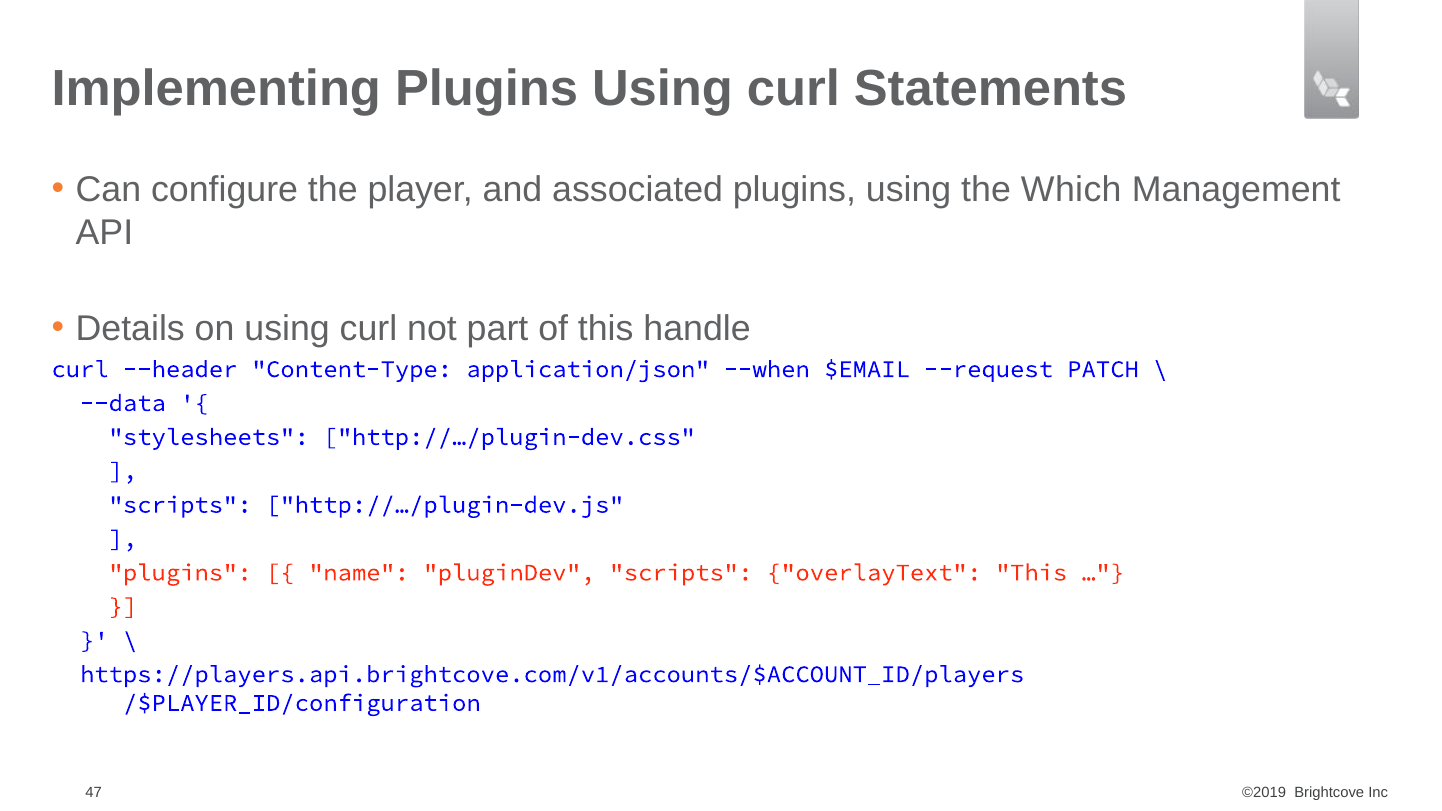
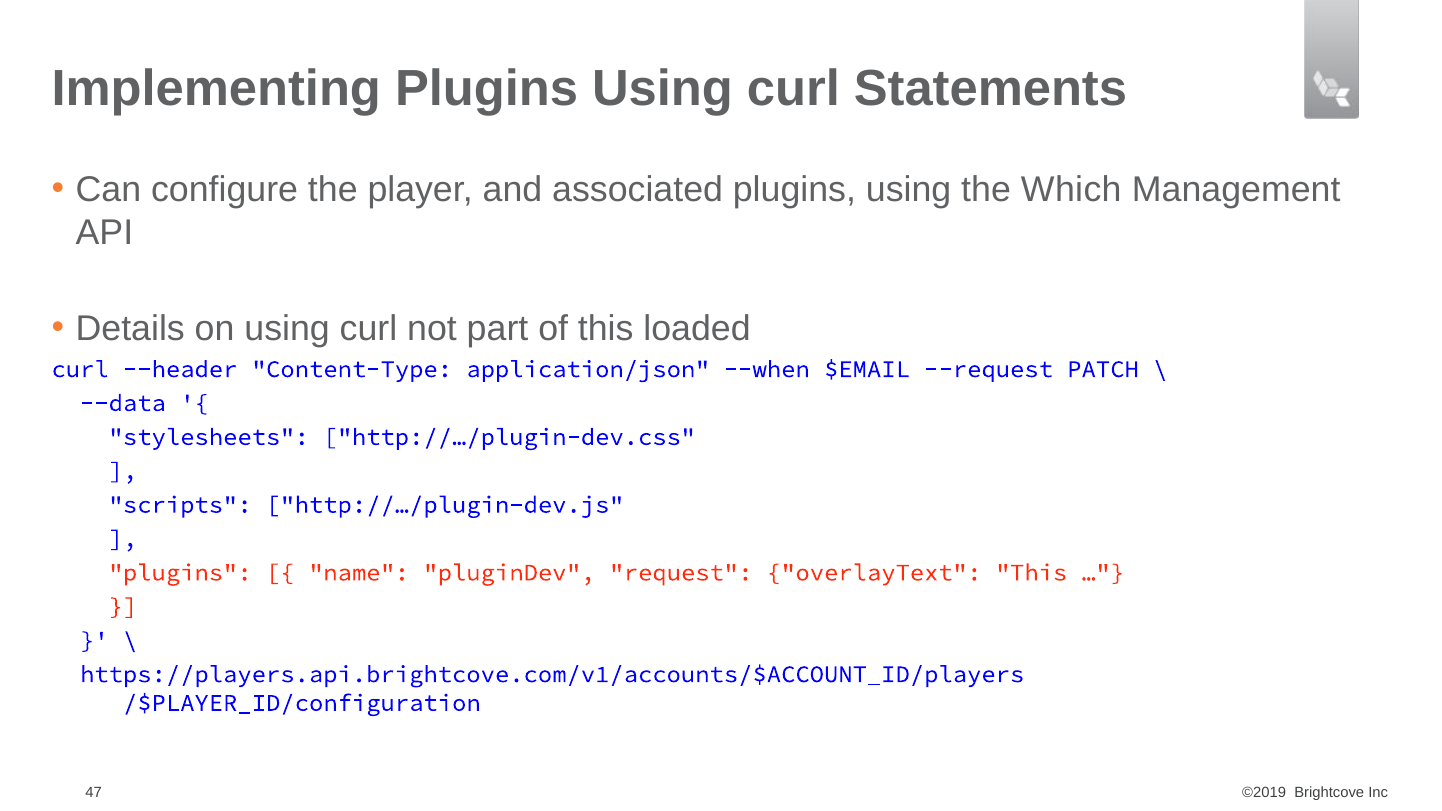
handle: handle -> loaded
pluginDev scripts: scripts -> request
